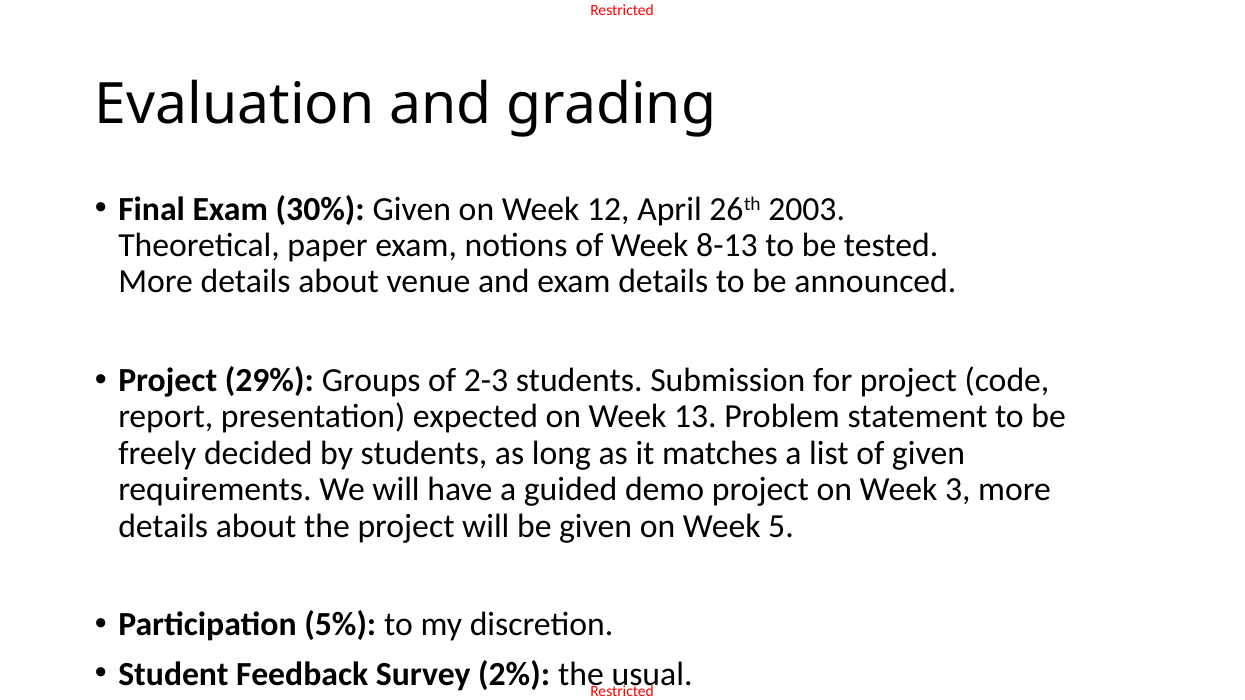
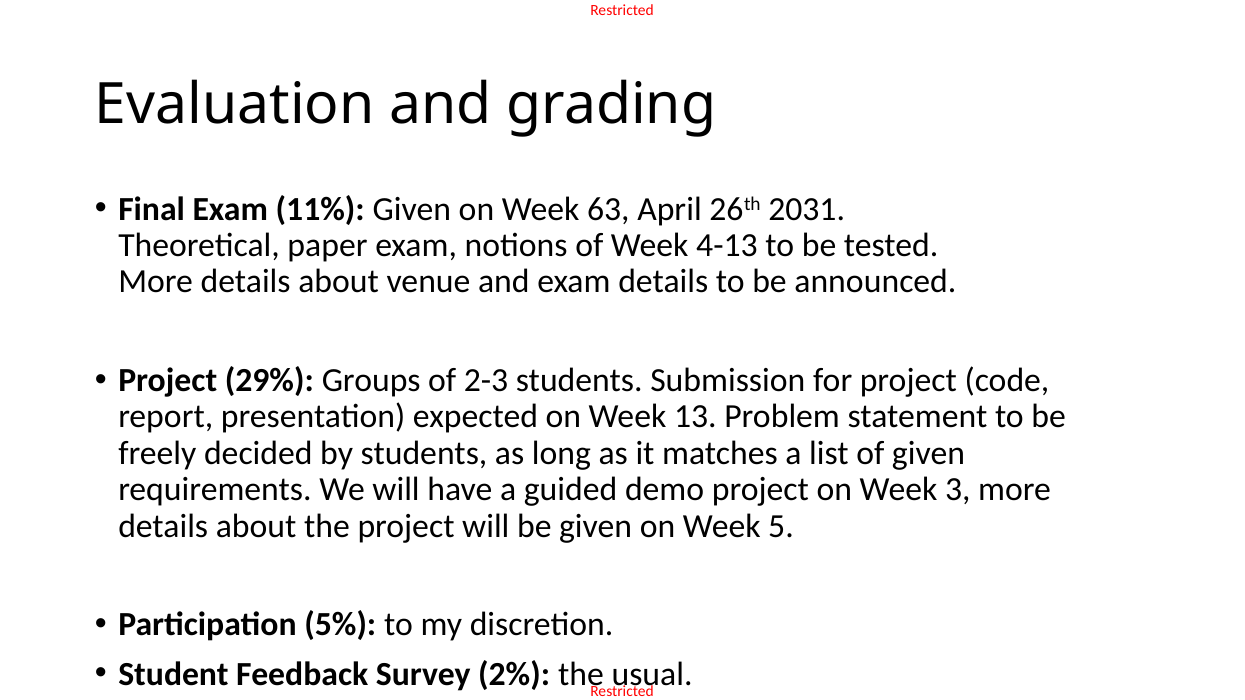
30%: 30% -> 11%
12: 12 -> 63
2003: 2003 -> 2031
8-13: 8-13 -> 4-13
